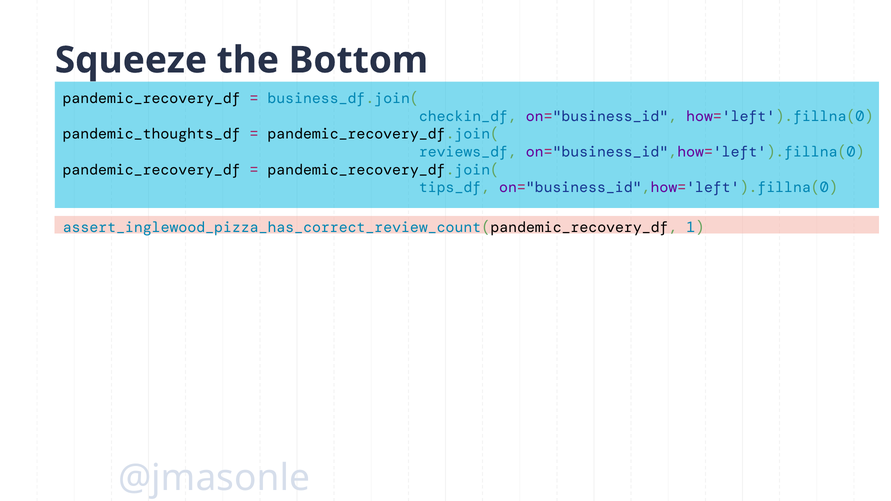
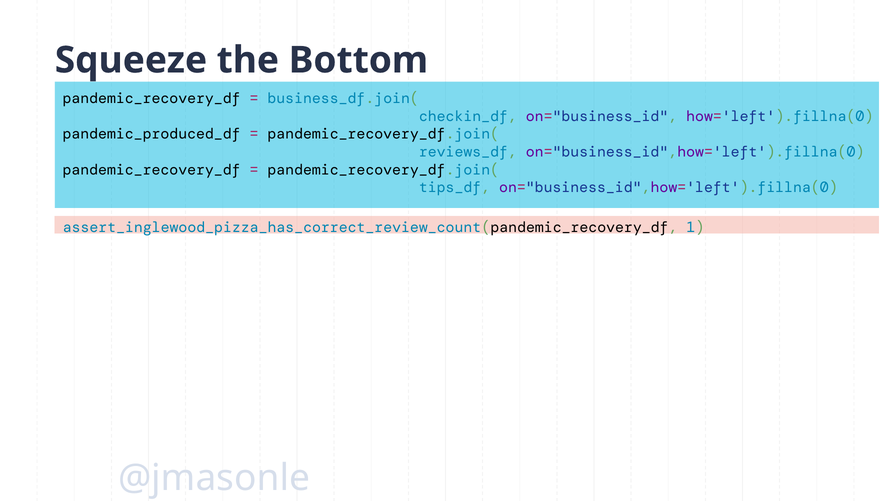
pandemic_thoughts_df: pandemic_thoughts_df -> pandemic_produced_df
